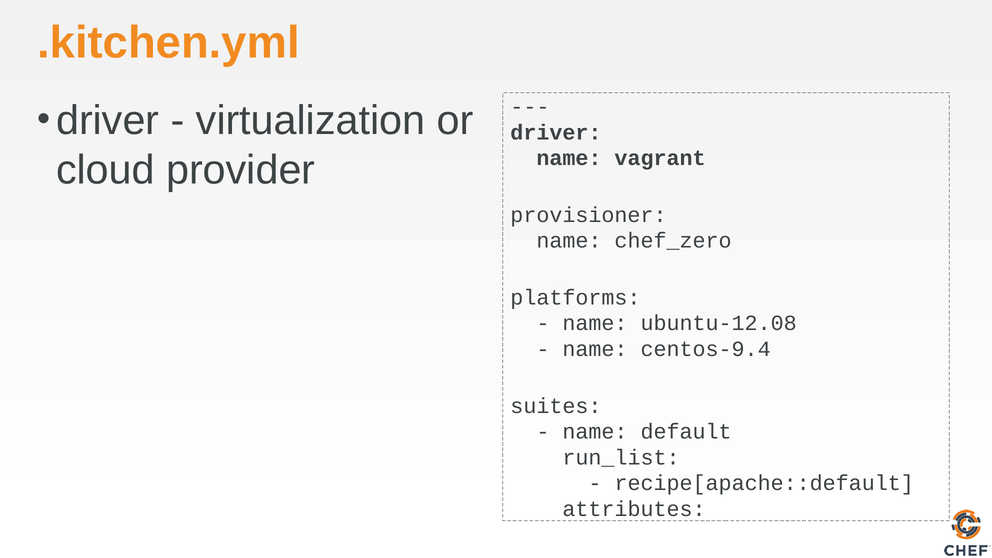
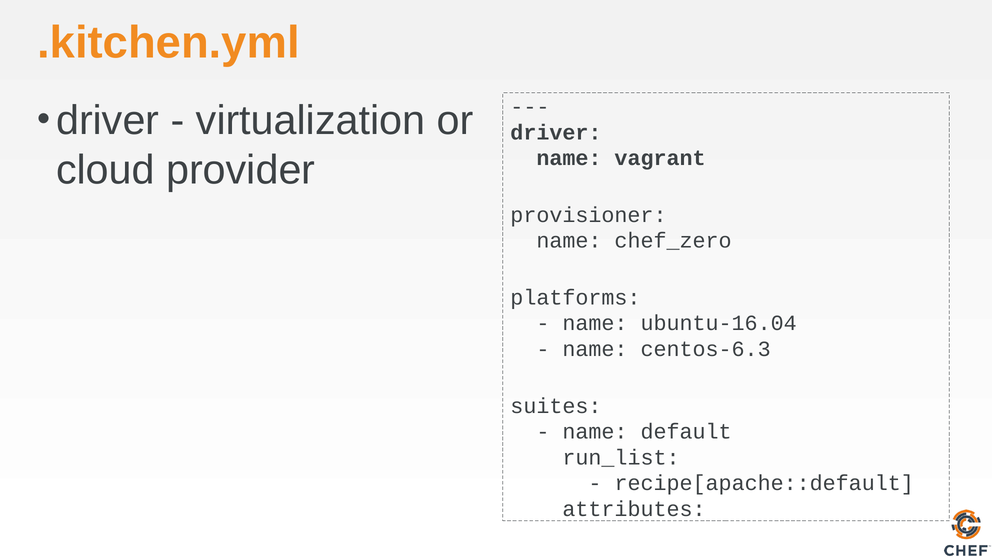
ubuntu-12.08: ubuntu-12.08 -> ubuntu-16.04
centos-9.4: centos-9.4 -> centos-6.3
